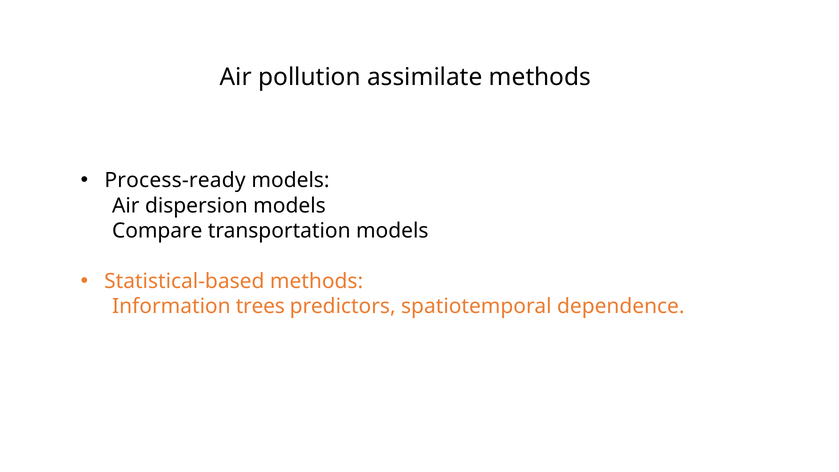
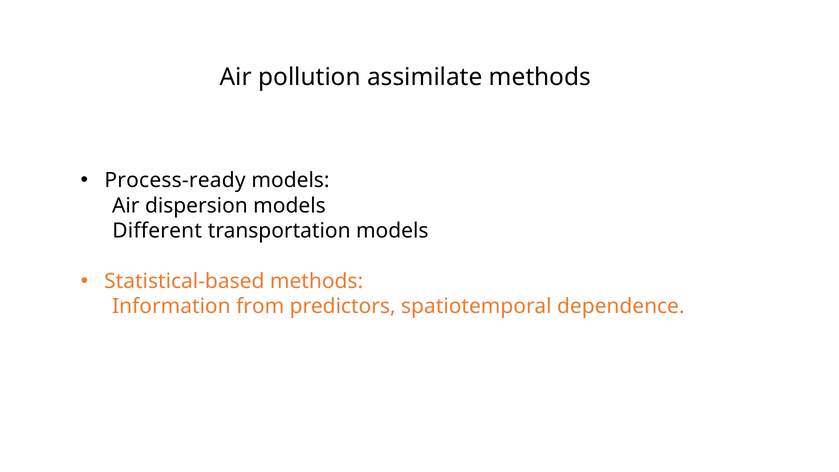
Compare: Compare -> Different
trees: trees -> from
